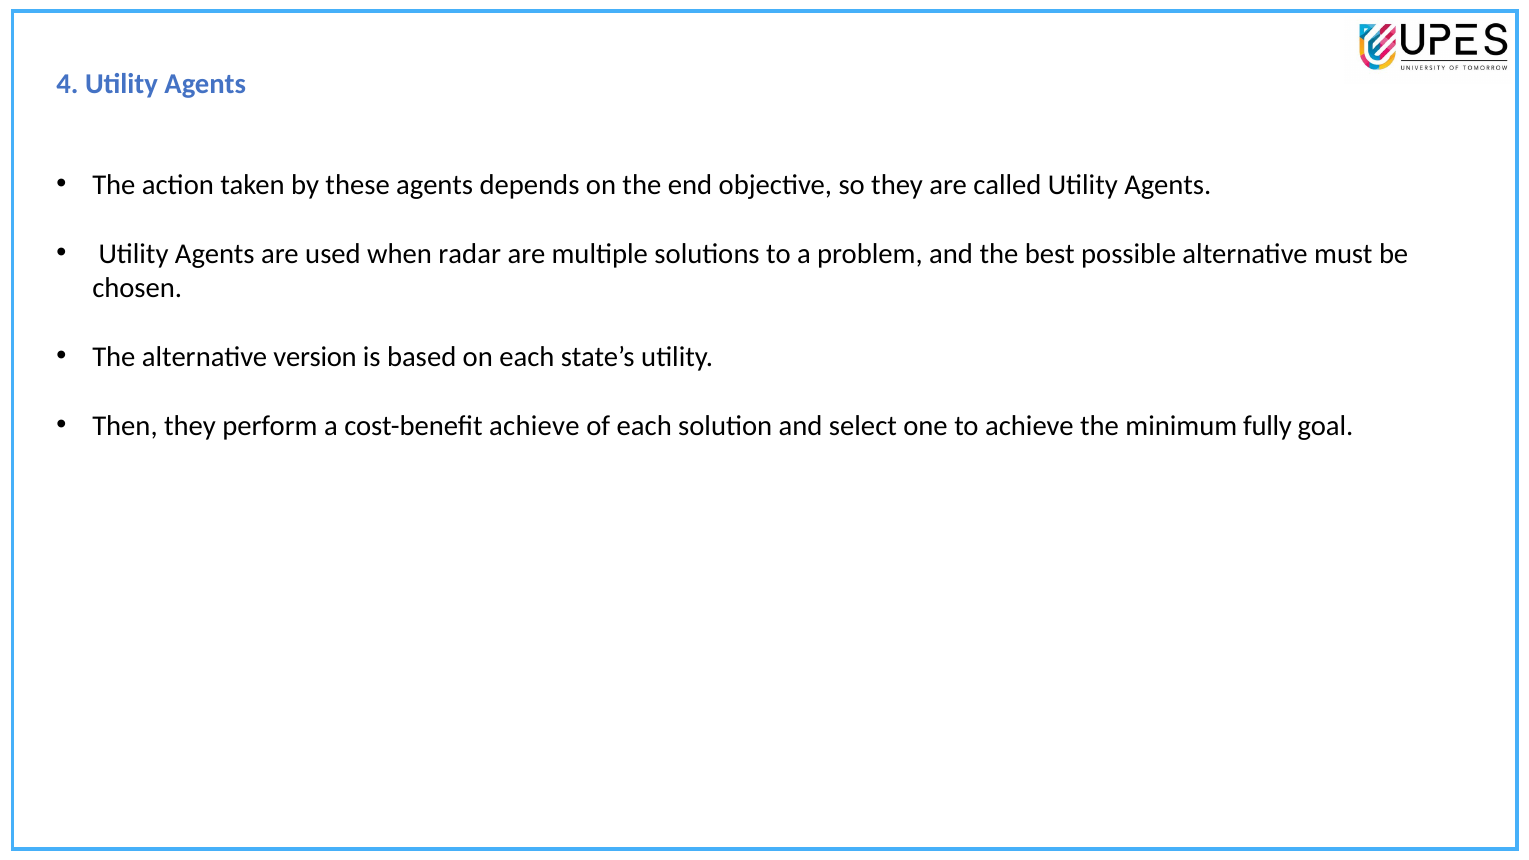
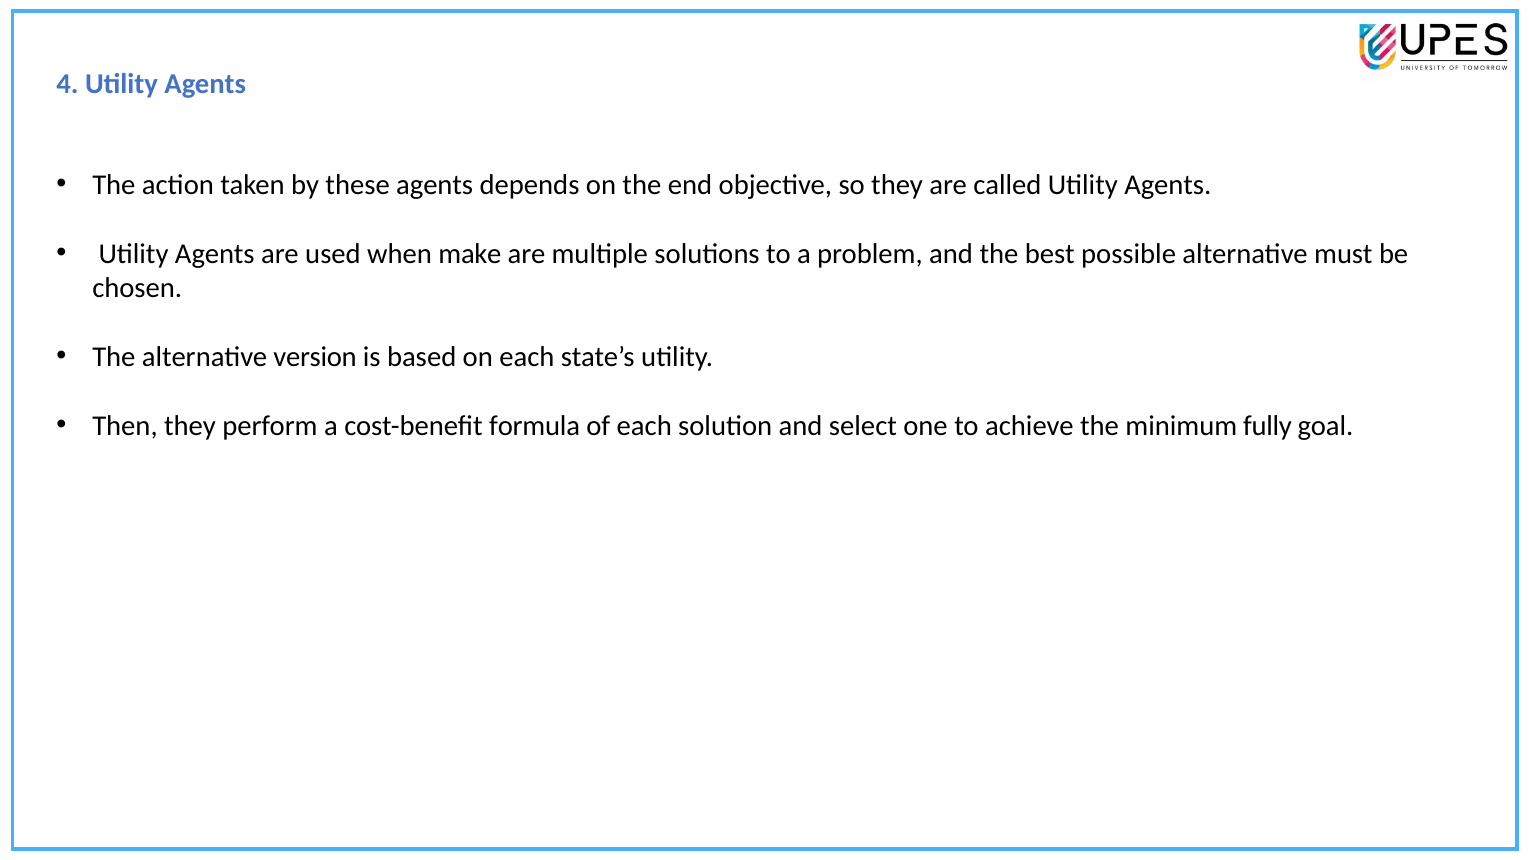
radar: radar -> make
cost-benefit achieve: achieve -> formula
